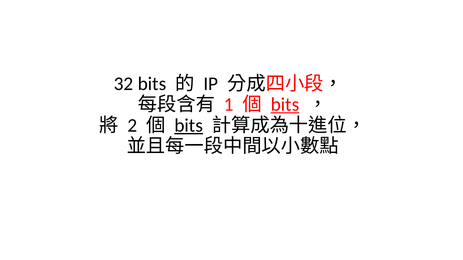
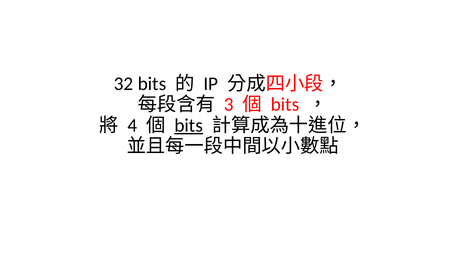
1: 1 -> 3
bits at (285, 105) underline: present -> none
2: 2 -> 4
